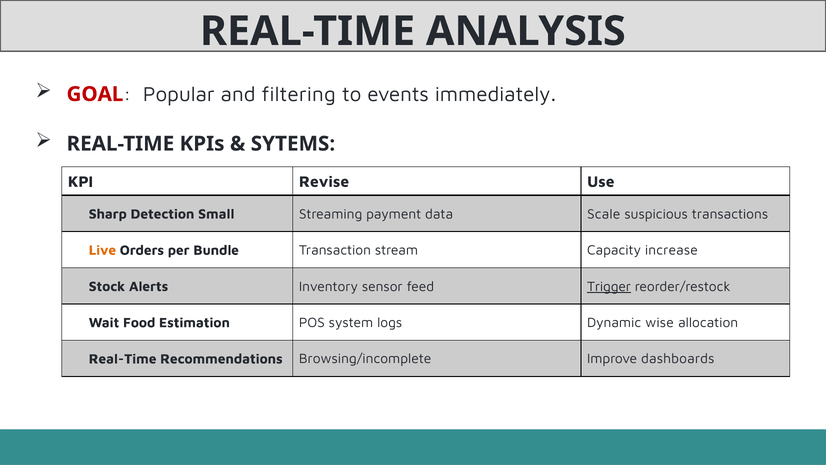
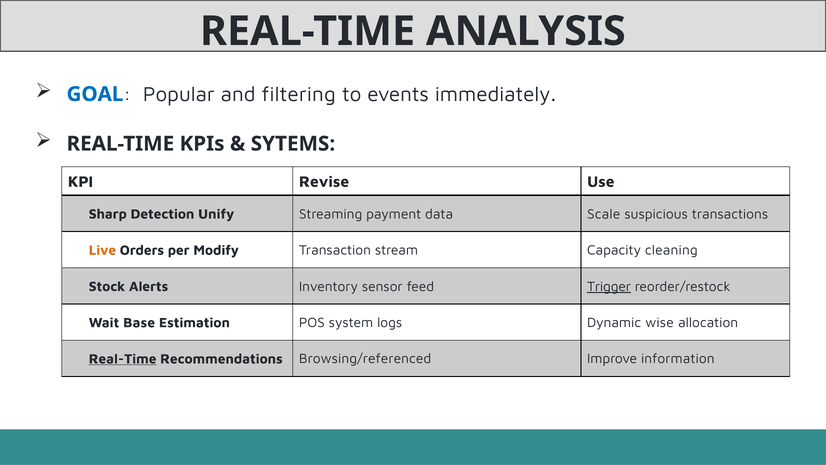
GOAL colour: red -> blue
Small: Small -> Unify
Bundle: Bundle -> Modify
increase: increase -> cleaning
Food: Food -> Base
Real-Time at (123, 359) underline: none -> present
Browsing/incomplete: Browsing/incomplete -> Browsing/referenced
dashboards: dashboards -> information
